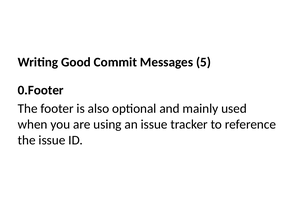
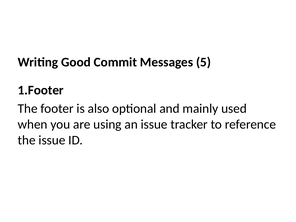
0.Footer: 0.Footer -> 1.Footer
